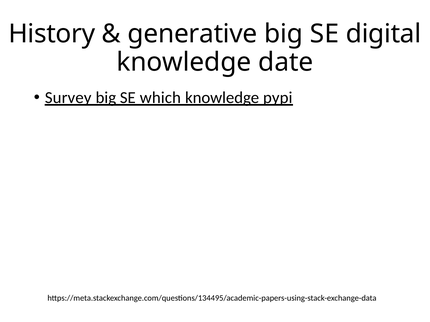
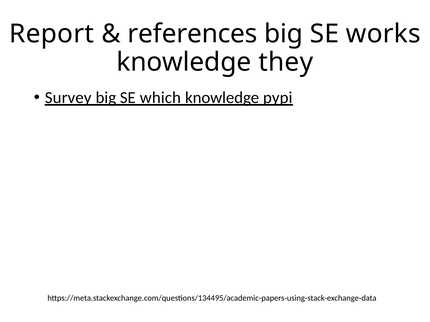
History: History -> Report
generative: generative -> references
digital: digital -> works
date: date -> they
